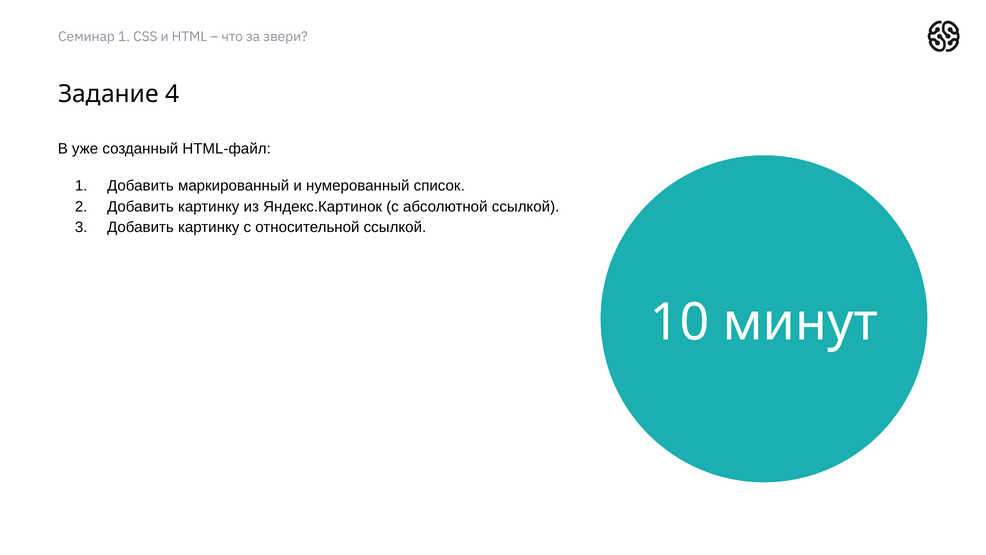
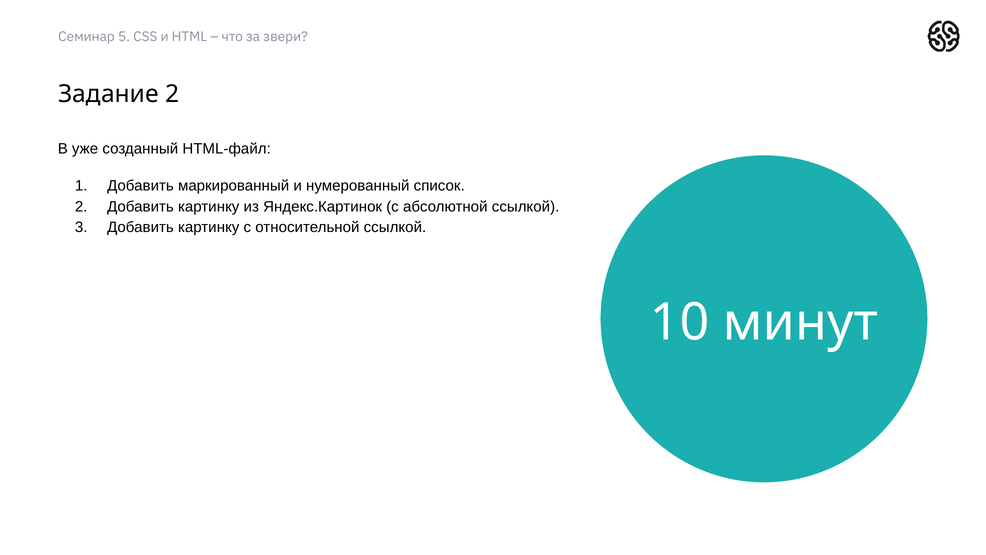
Семинар 1: 1 -> 5
Задание 4: 4 -> 2
